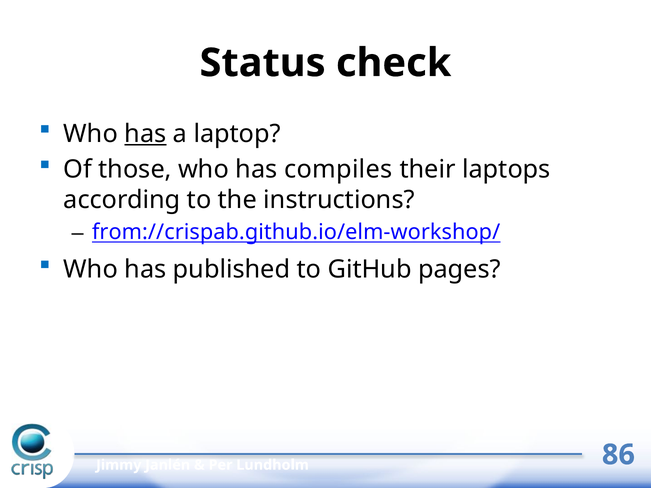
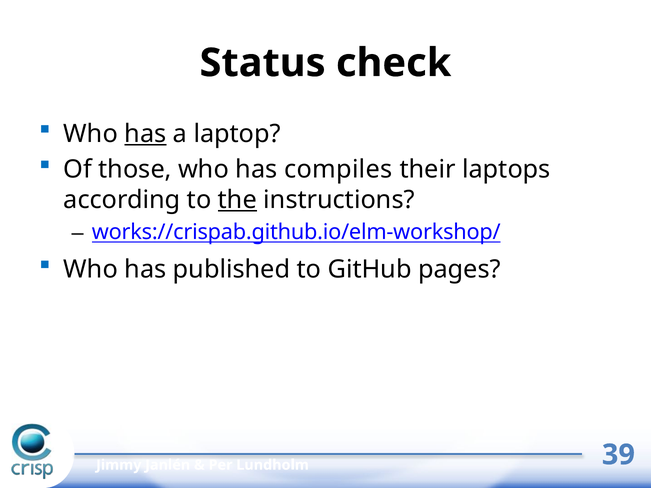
the underline: none -> present
from://crispab.github.io/elm-workshop/: from://crispab.github.io/elm-workshop/ -> works://crispab.github.io/elm-workshop/
86: 86 -> 39
